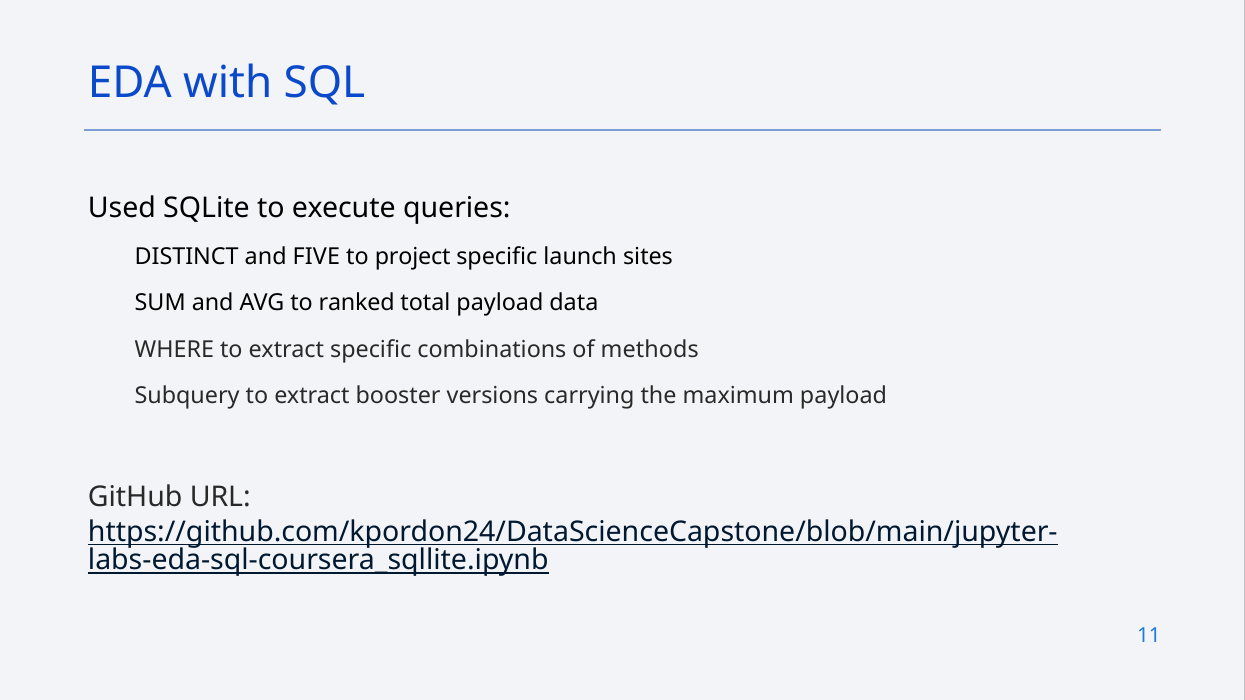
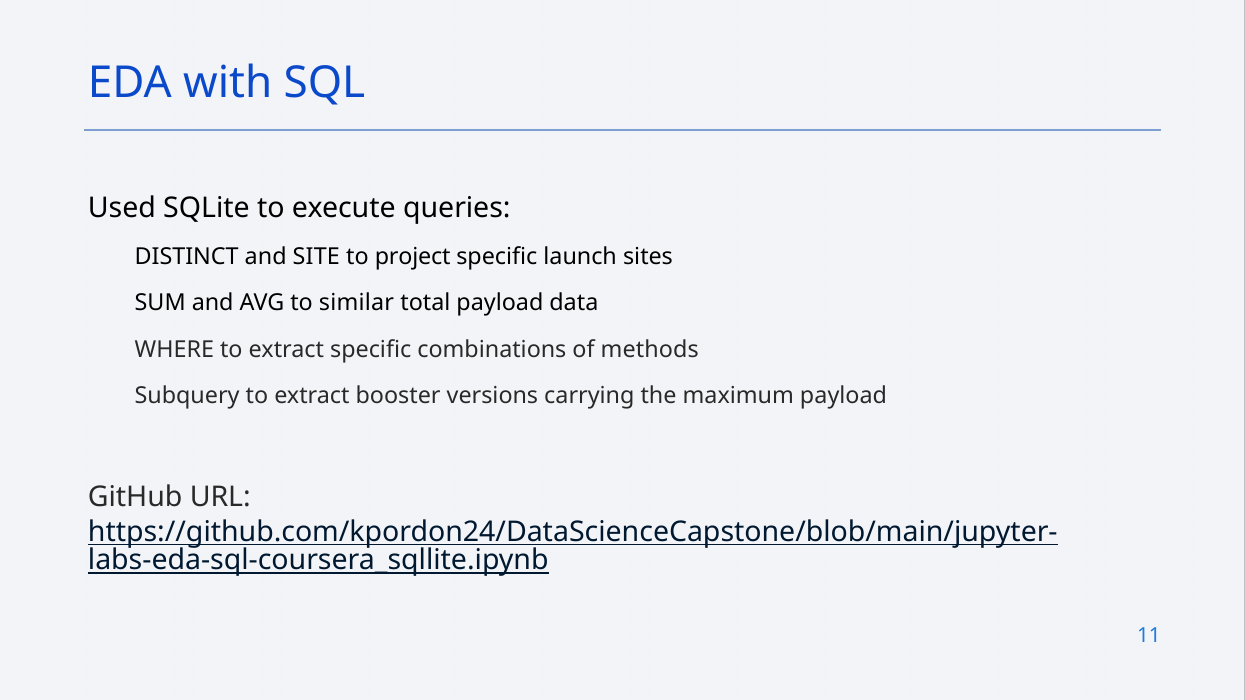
FIVE: FIVE -> SITE
ranked: ranked -> similar
